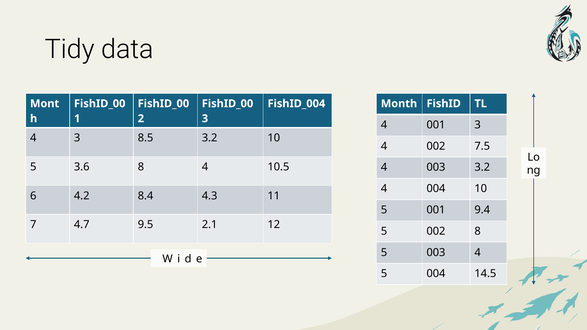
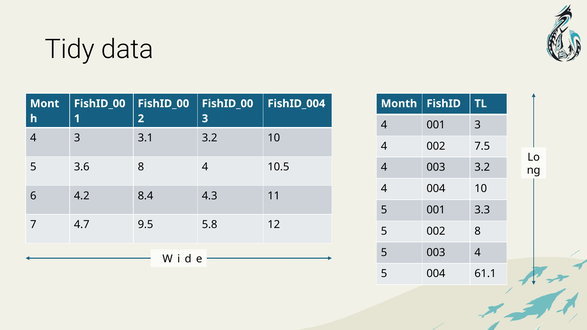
8.5: 8.5 -> 3.1
9.4: 9.4 -> 3.3
2.1: 2.1 -> 5.8
14.5: 14.5 -> 61.1
